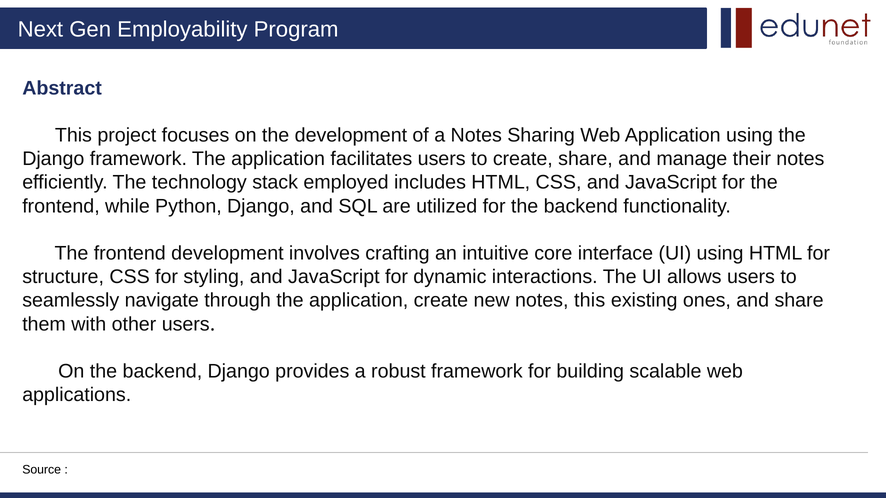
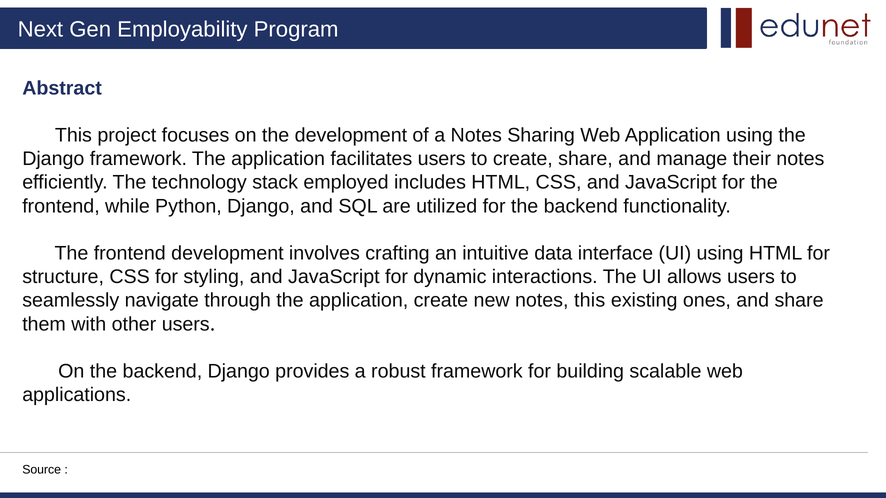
core: core -> data
